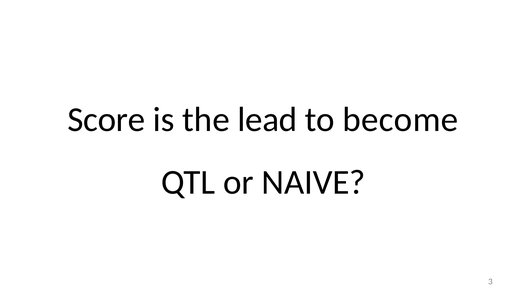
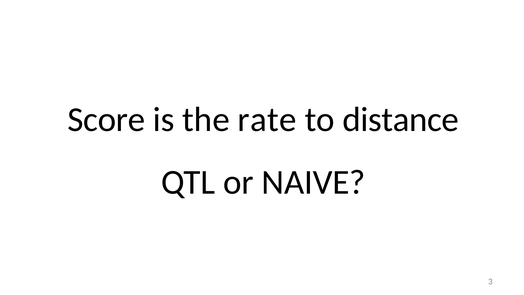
lead: lead -> rate
become: become -> distance
